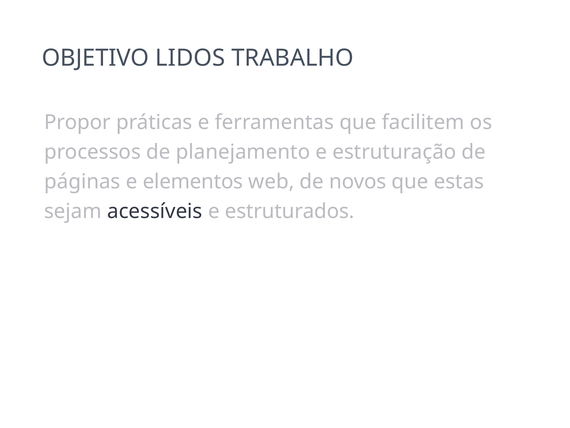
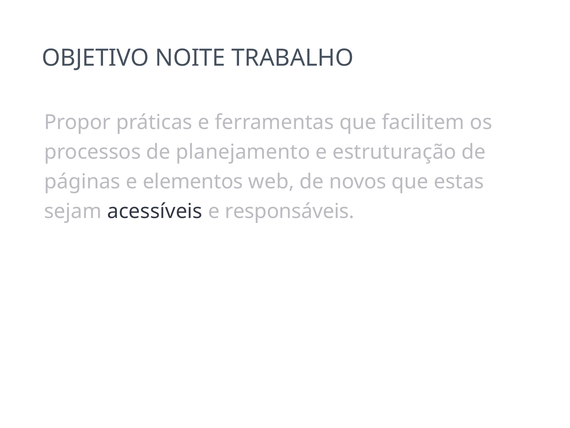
LIDOS: LIDOS -> NOITE
estruturados: estruturados -> responsáveis
